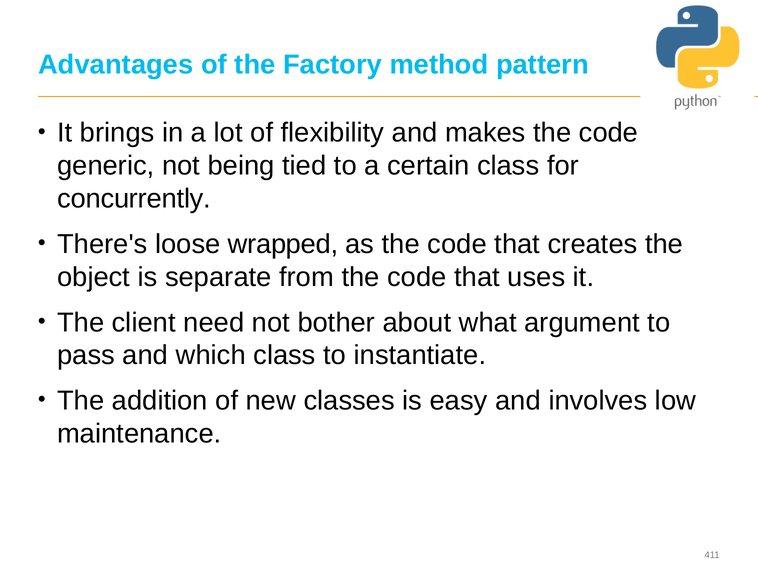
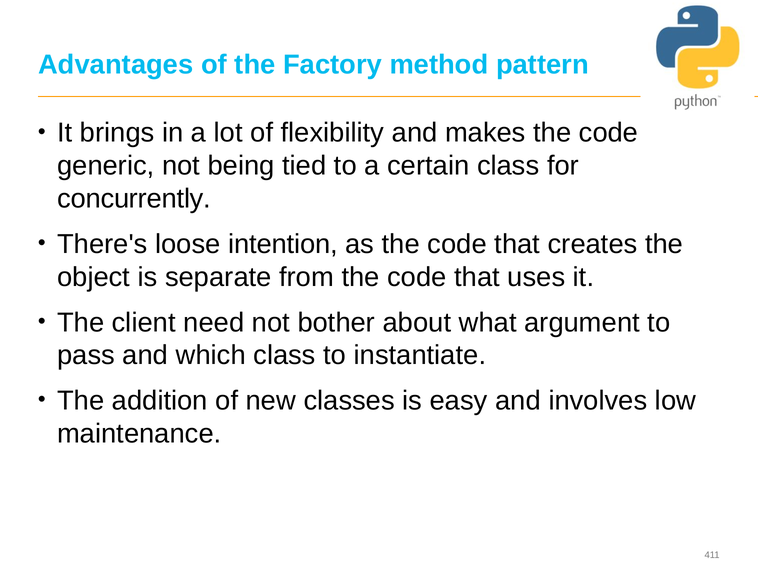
wrapped: wrapped -> intention
